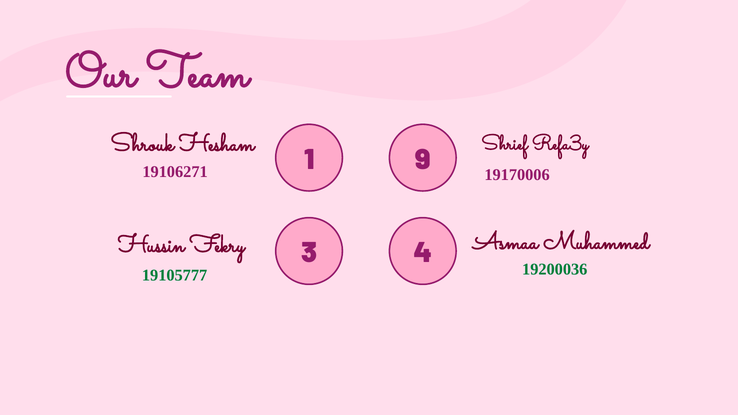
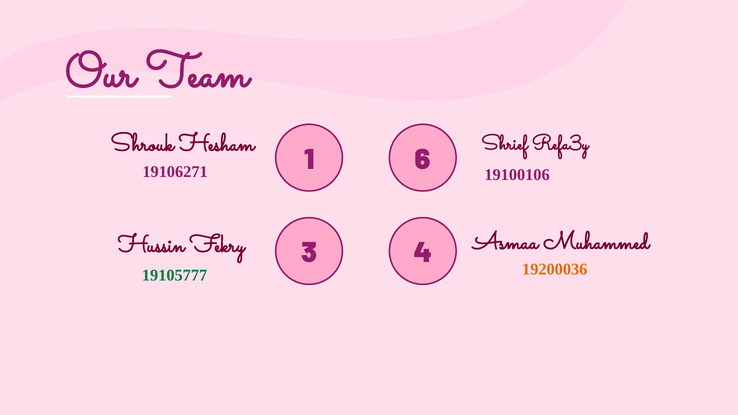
9: 9 -> 6
19170006: 19170006 -> 19100106
19200036 colour: green -> orange
